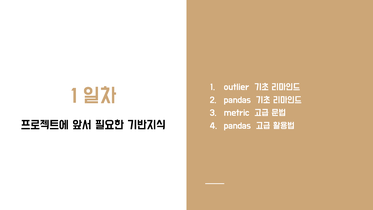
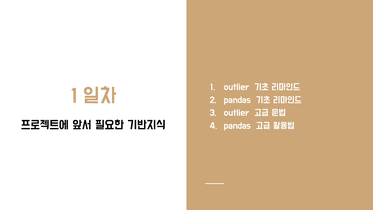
metric at (237, 113): metric -> outlier
